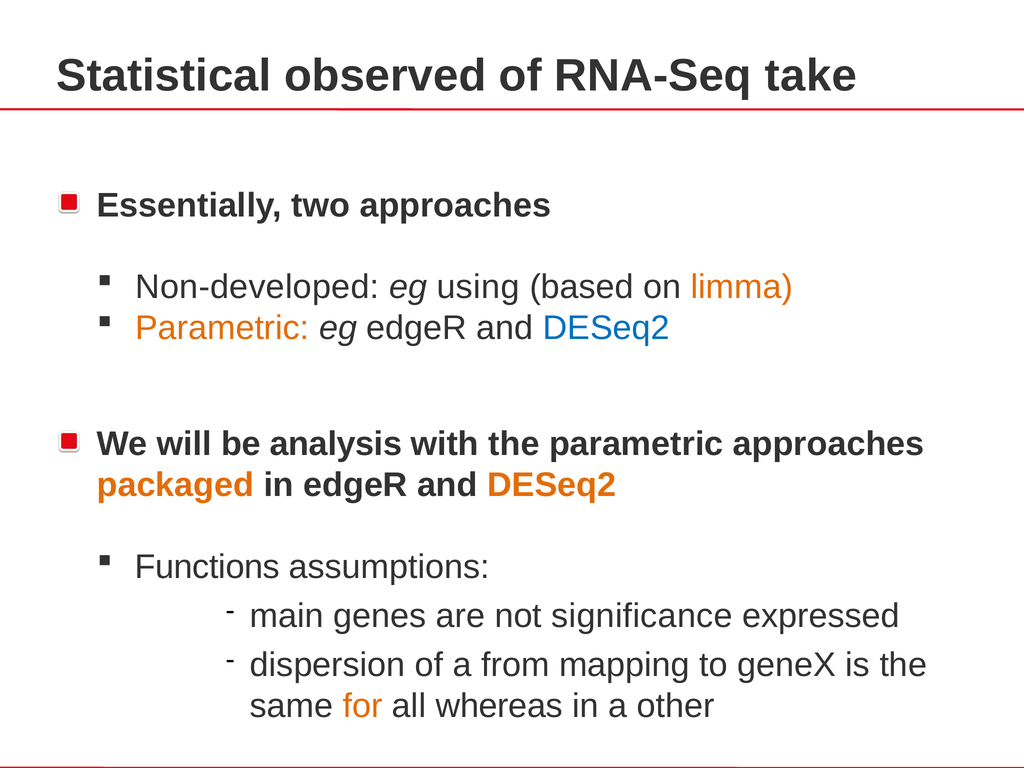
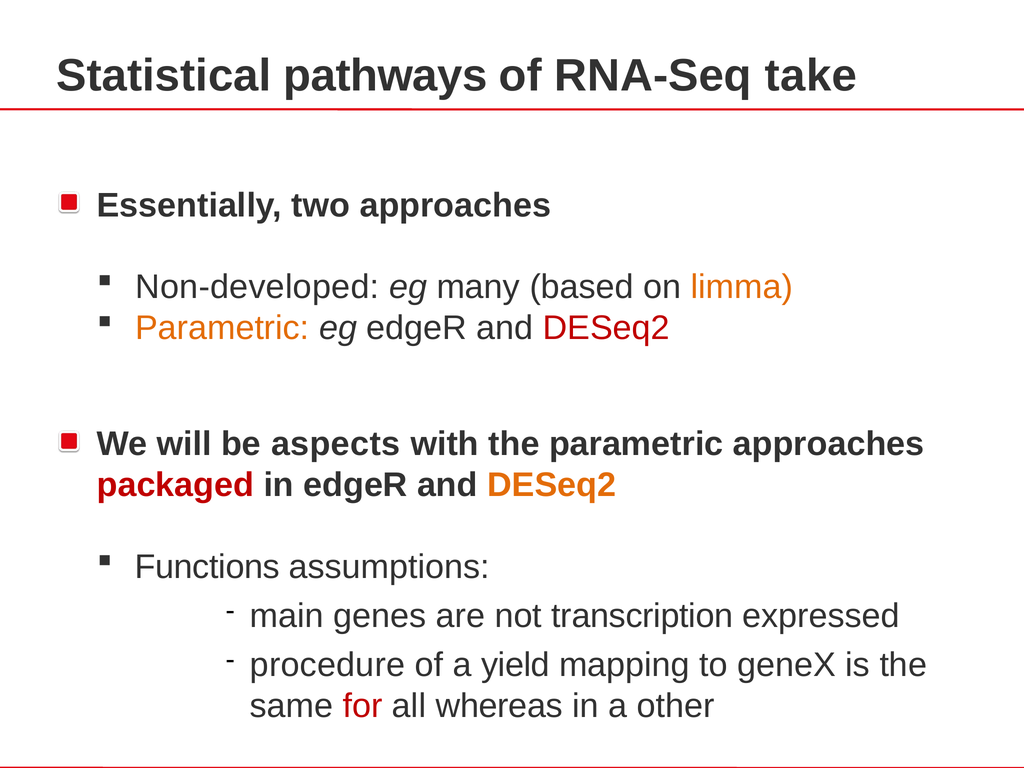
observed: observed -> pathways
using: using -> many
DESeq2 at (606, 328) colour: blue -> red
analysis: analysis -> aspects
packaged colour: orange -> red
significance: significance -> transcription
dispersion: dispersion -> procedure
from: from -> yield
for colour: orange -> red
